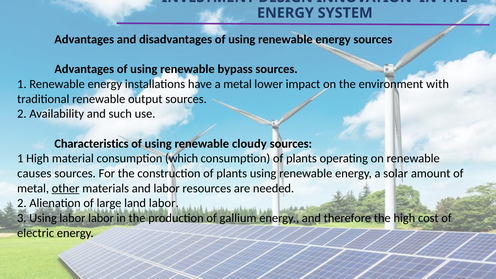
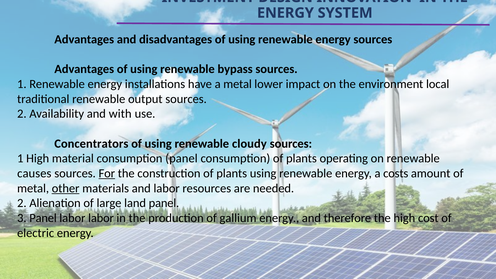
with: with -> local
such: such -> with
Characteristics: Characteristics -> Concentrators
consumption which: which -> panel
For underline: none -> present
solar: solar -> costs
land labor: labor -> panel
3 Using: Using -> Panel
